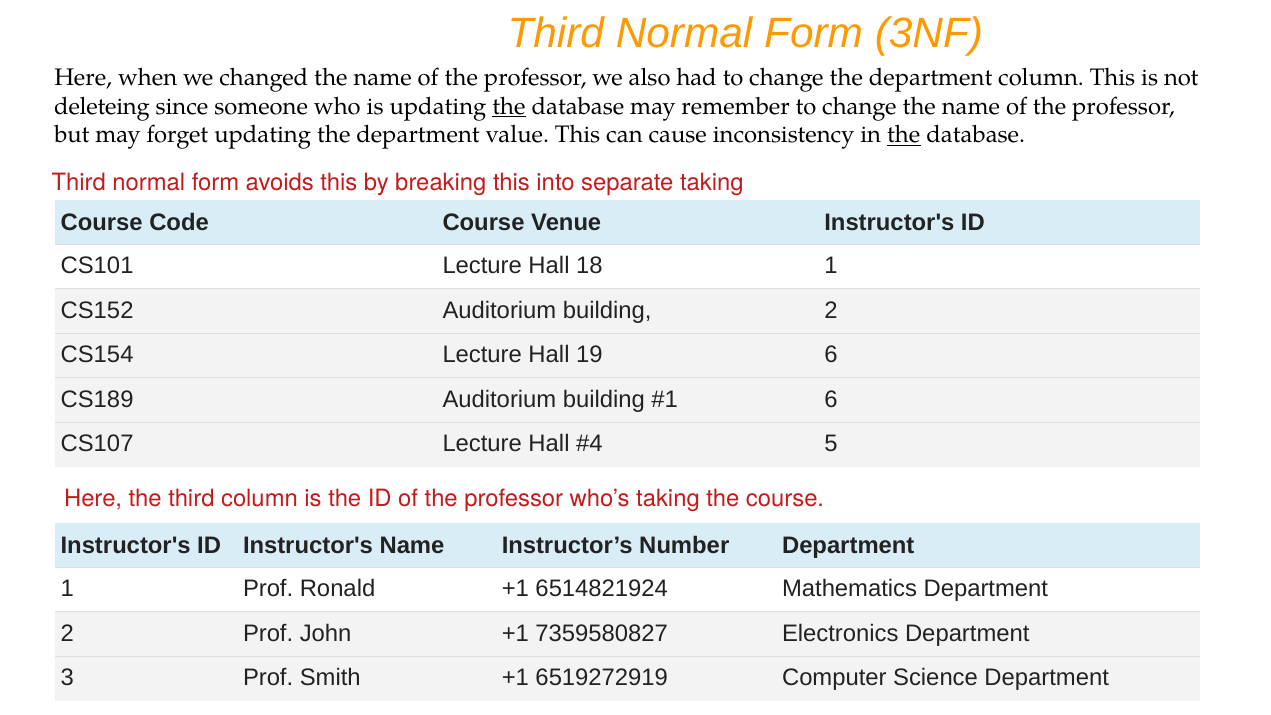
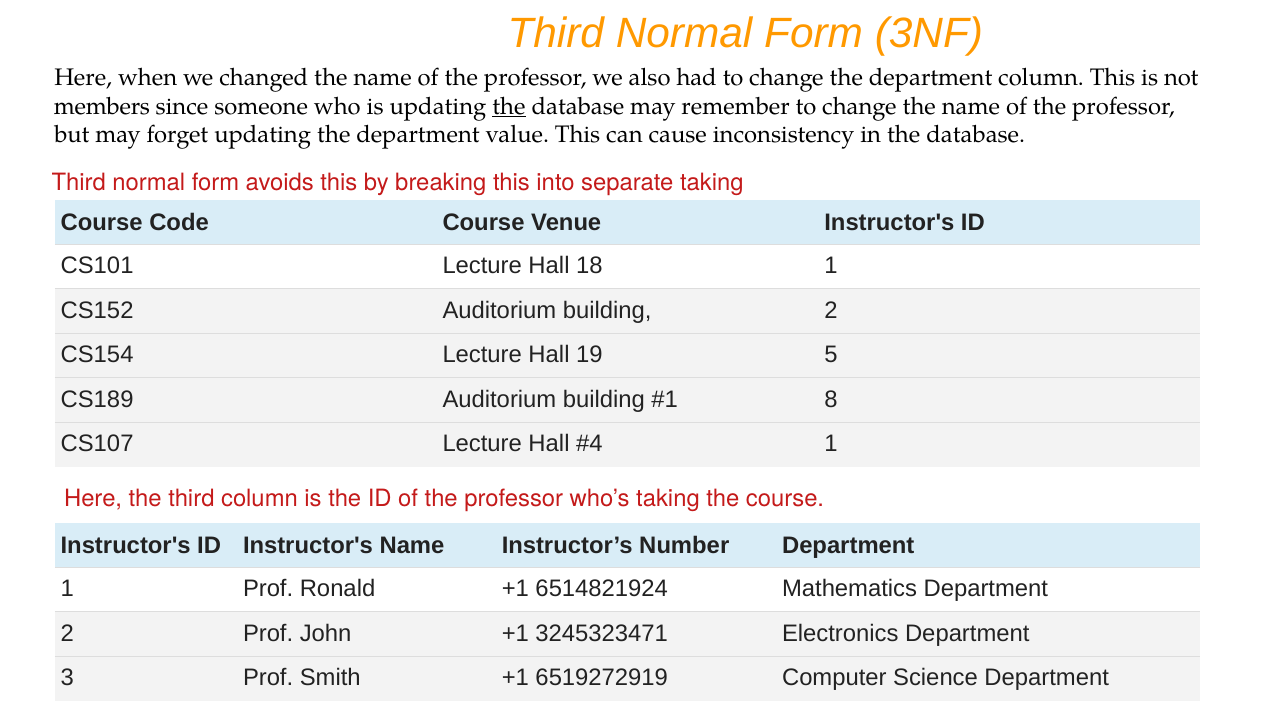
deleteing: deleteing -> members
the at (904, 135) underline: present -> none
19 6: 6 -> 5
6 at (831, 399): 6 -> 8
5 at (831, 444): 5 -> 1
7359580827: 7359580827 -> 3245323471
